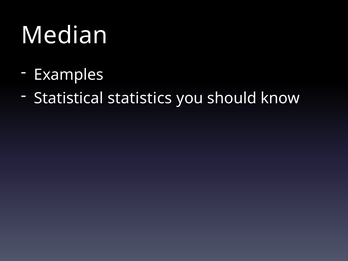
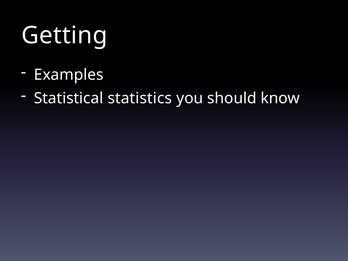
Median: Median -> Getting
